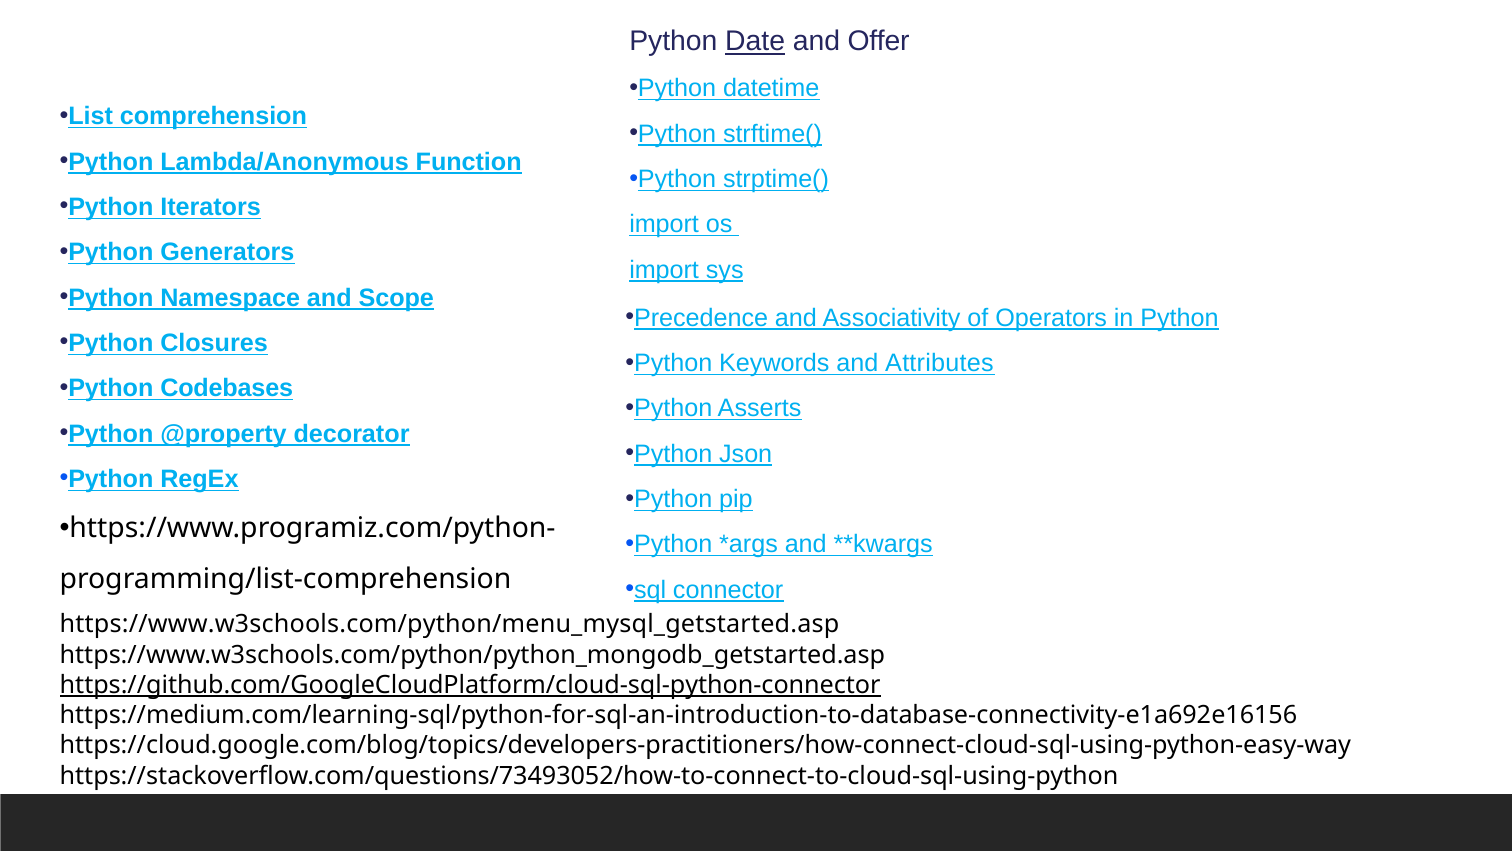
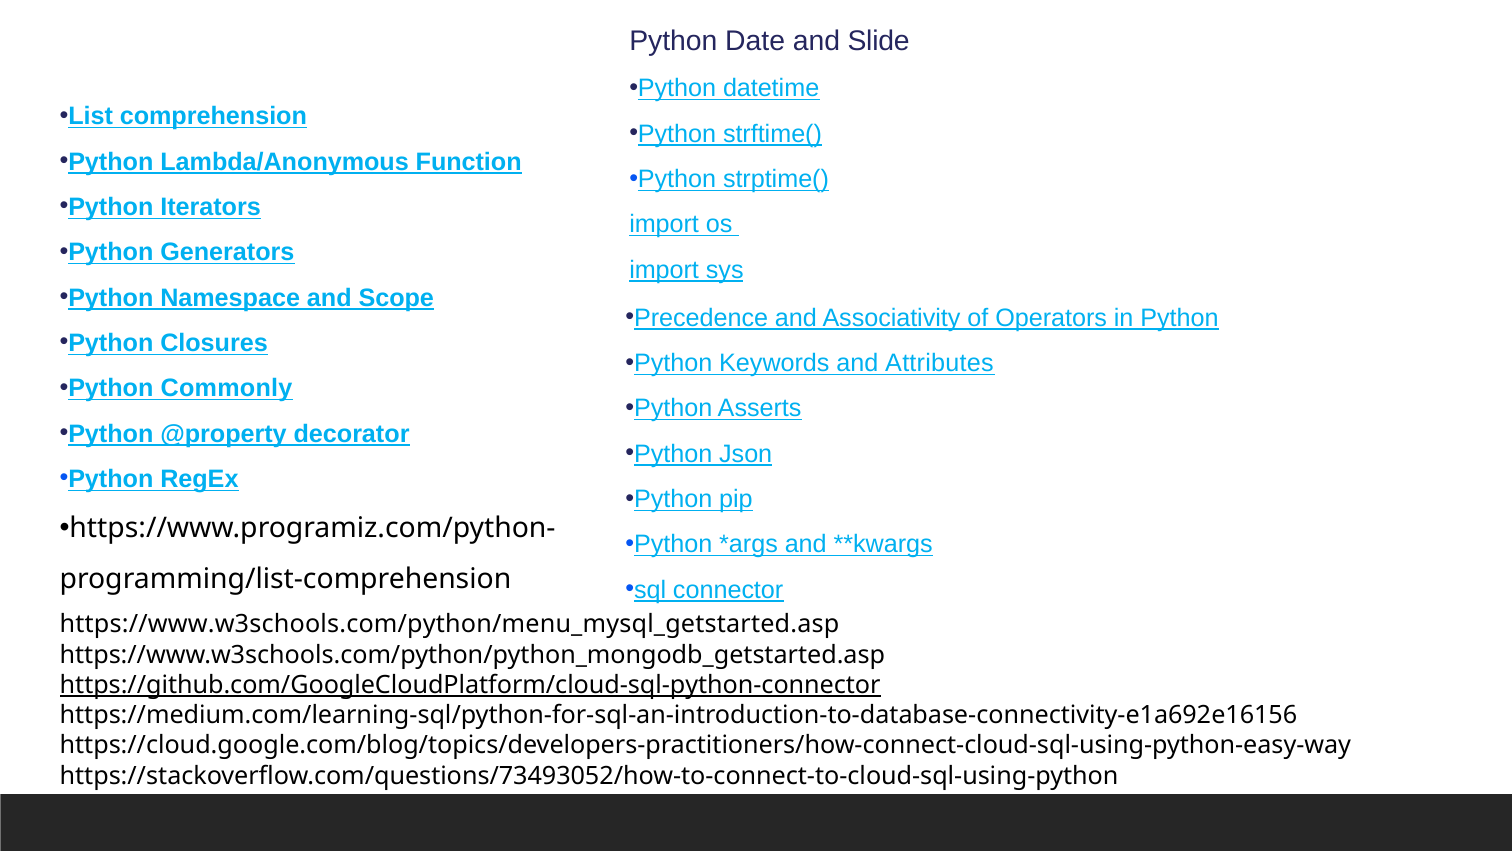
Date underline: present -> none
Offer: Offer -> Slide
Codebases: Codebases -> Commonly
